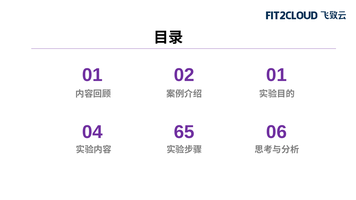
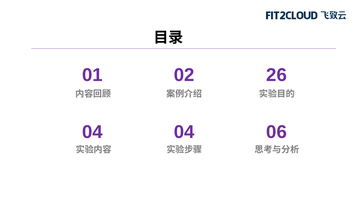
02 01: 01 -> 26
04 65: 65 -> 04
